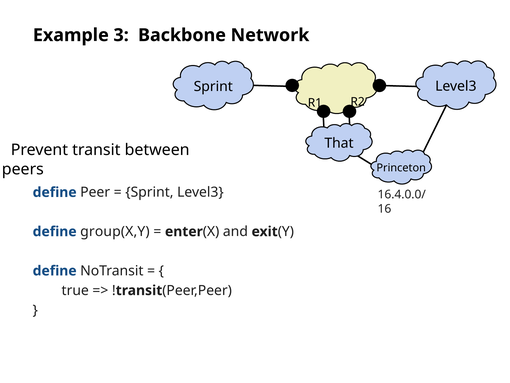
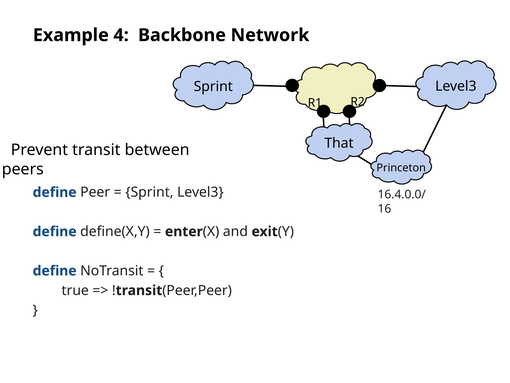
3: 3 -> 4
group(X,Y: group(X,Y -> define(X,Y
